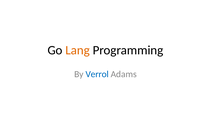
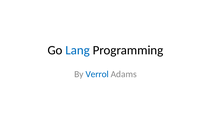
Lang colour: orange -> blue
